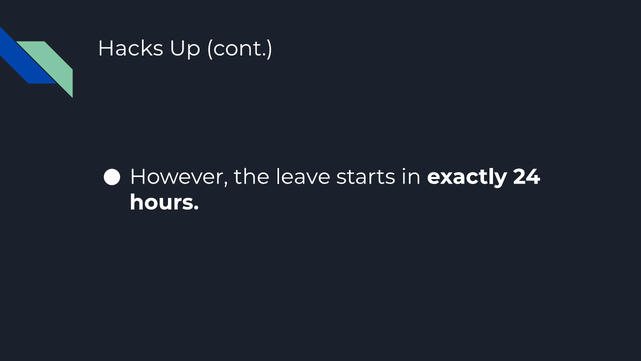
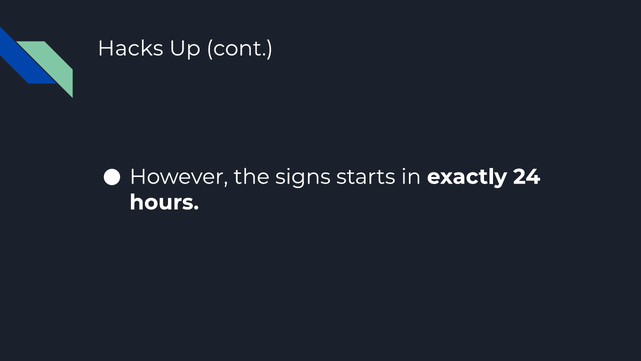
leave: leave -> signs
